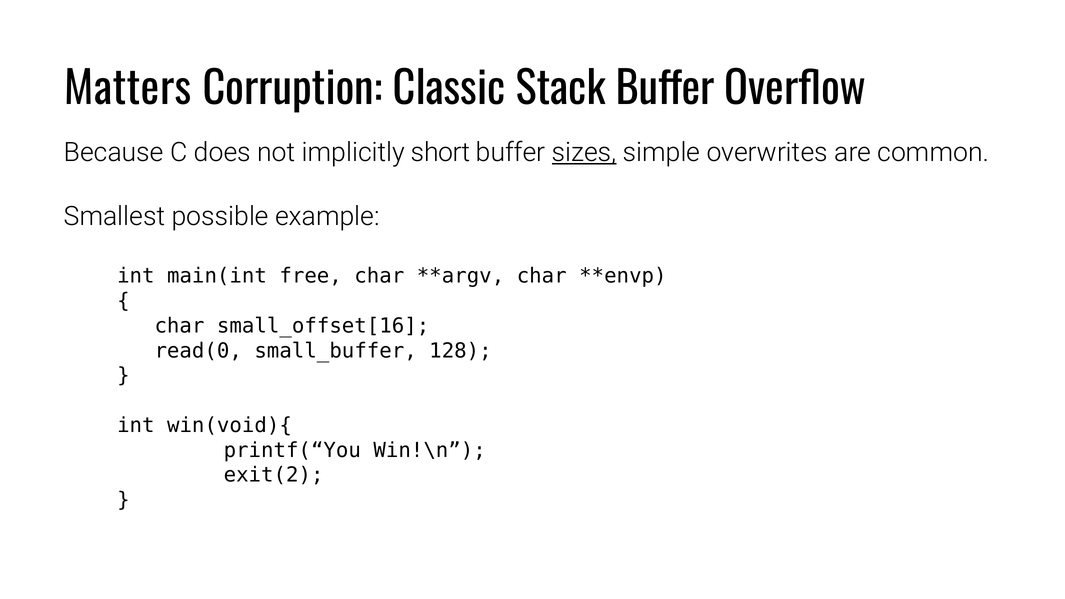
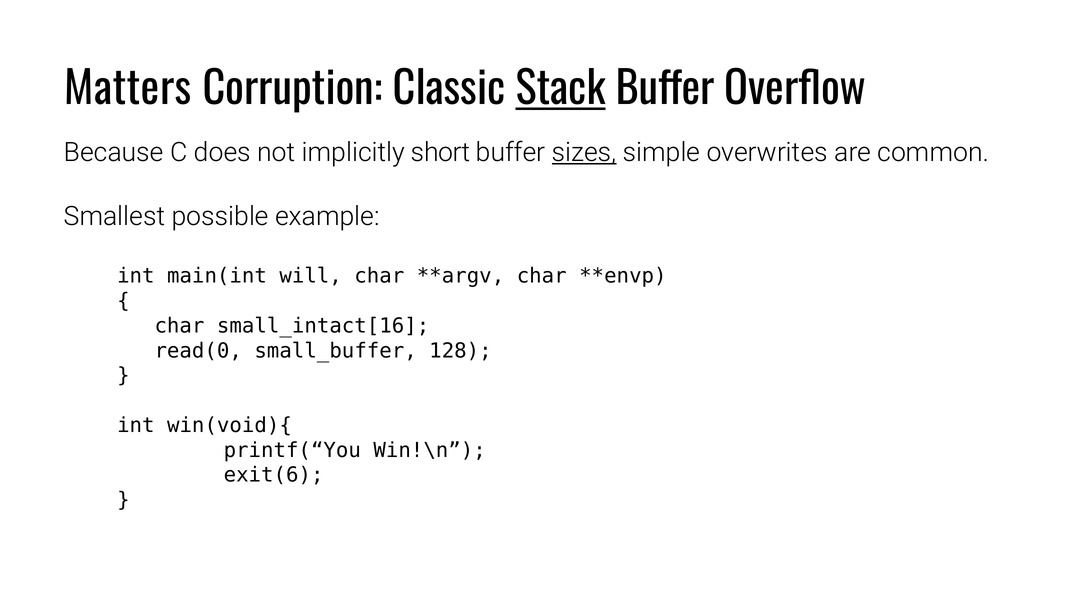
Stack underline: none -> present
free: free -> will
small_offset[16: small_offset[16 -> small_intact[16
exit(2: exit(2 -> exit(6
